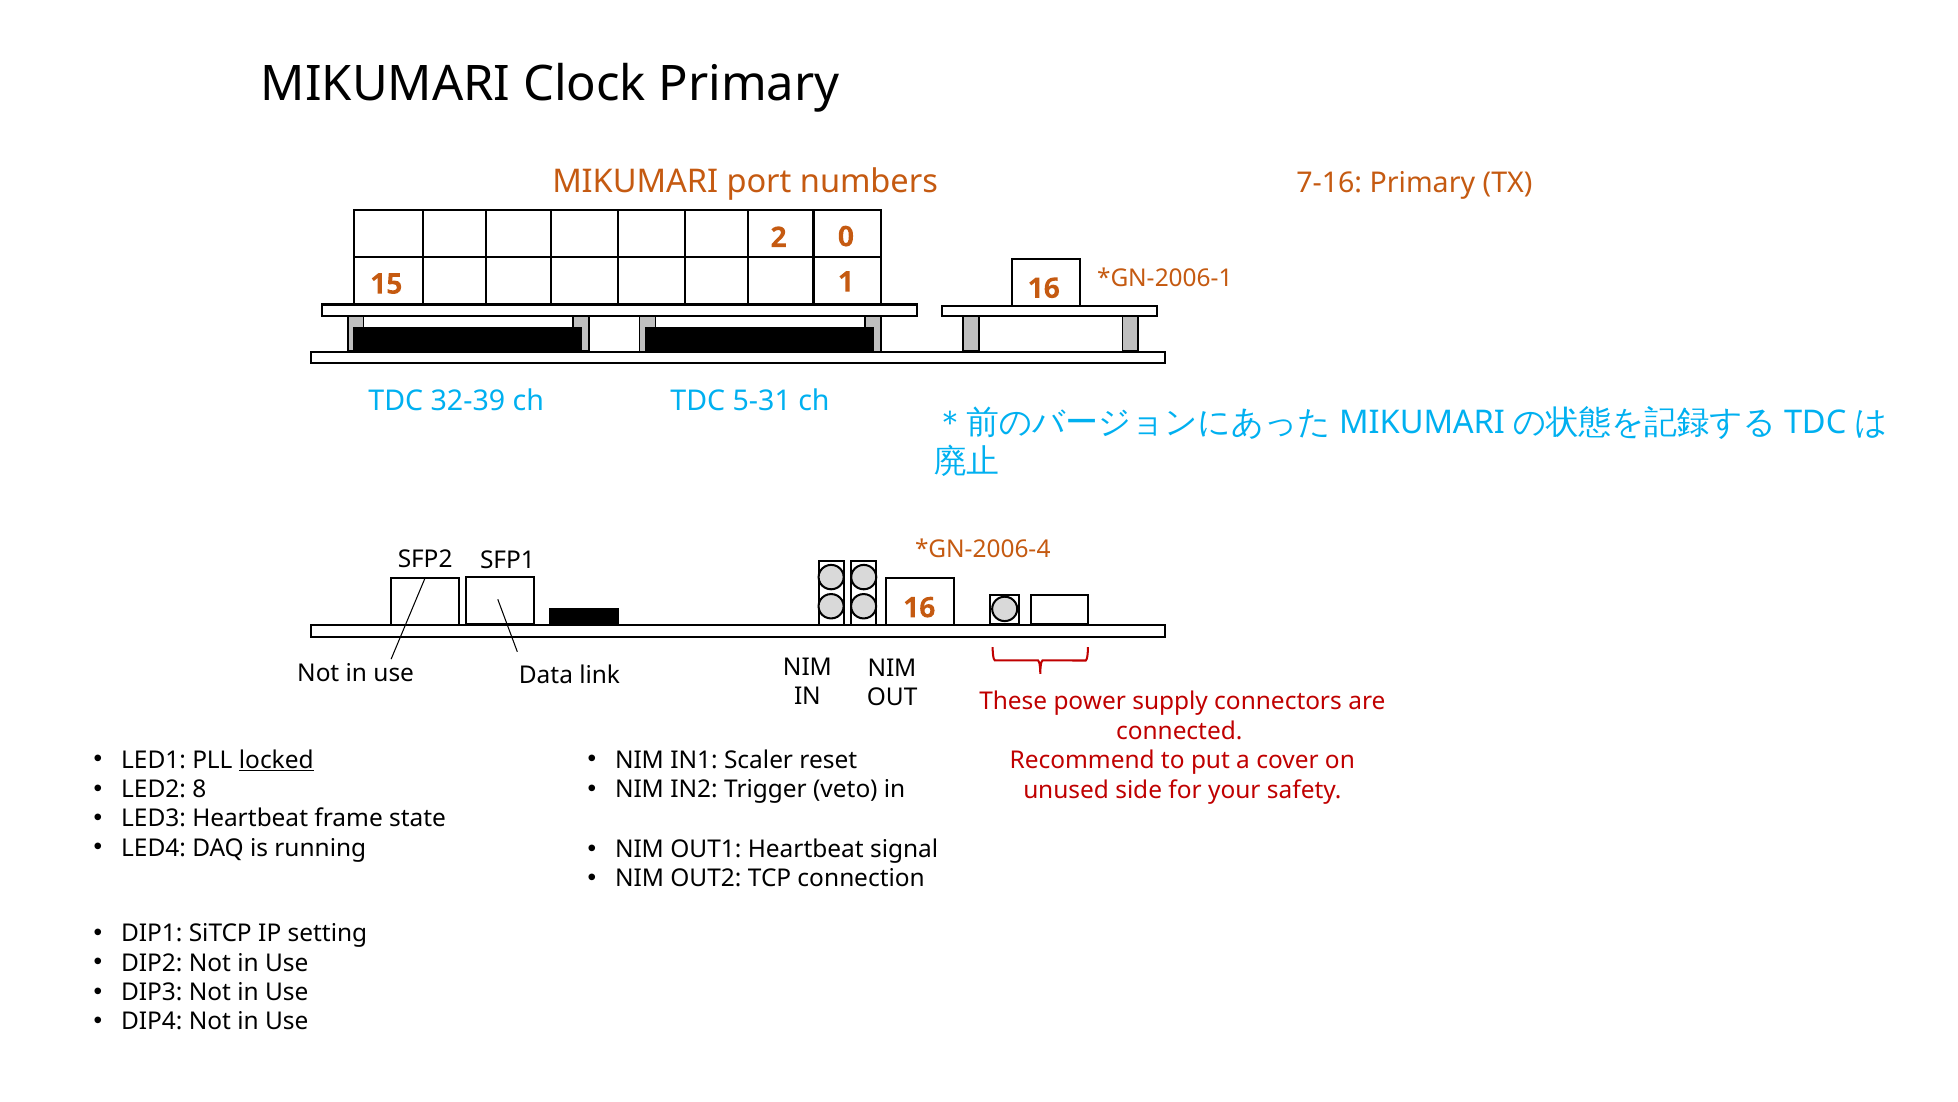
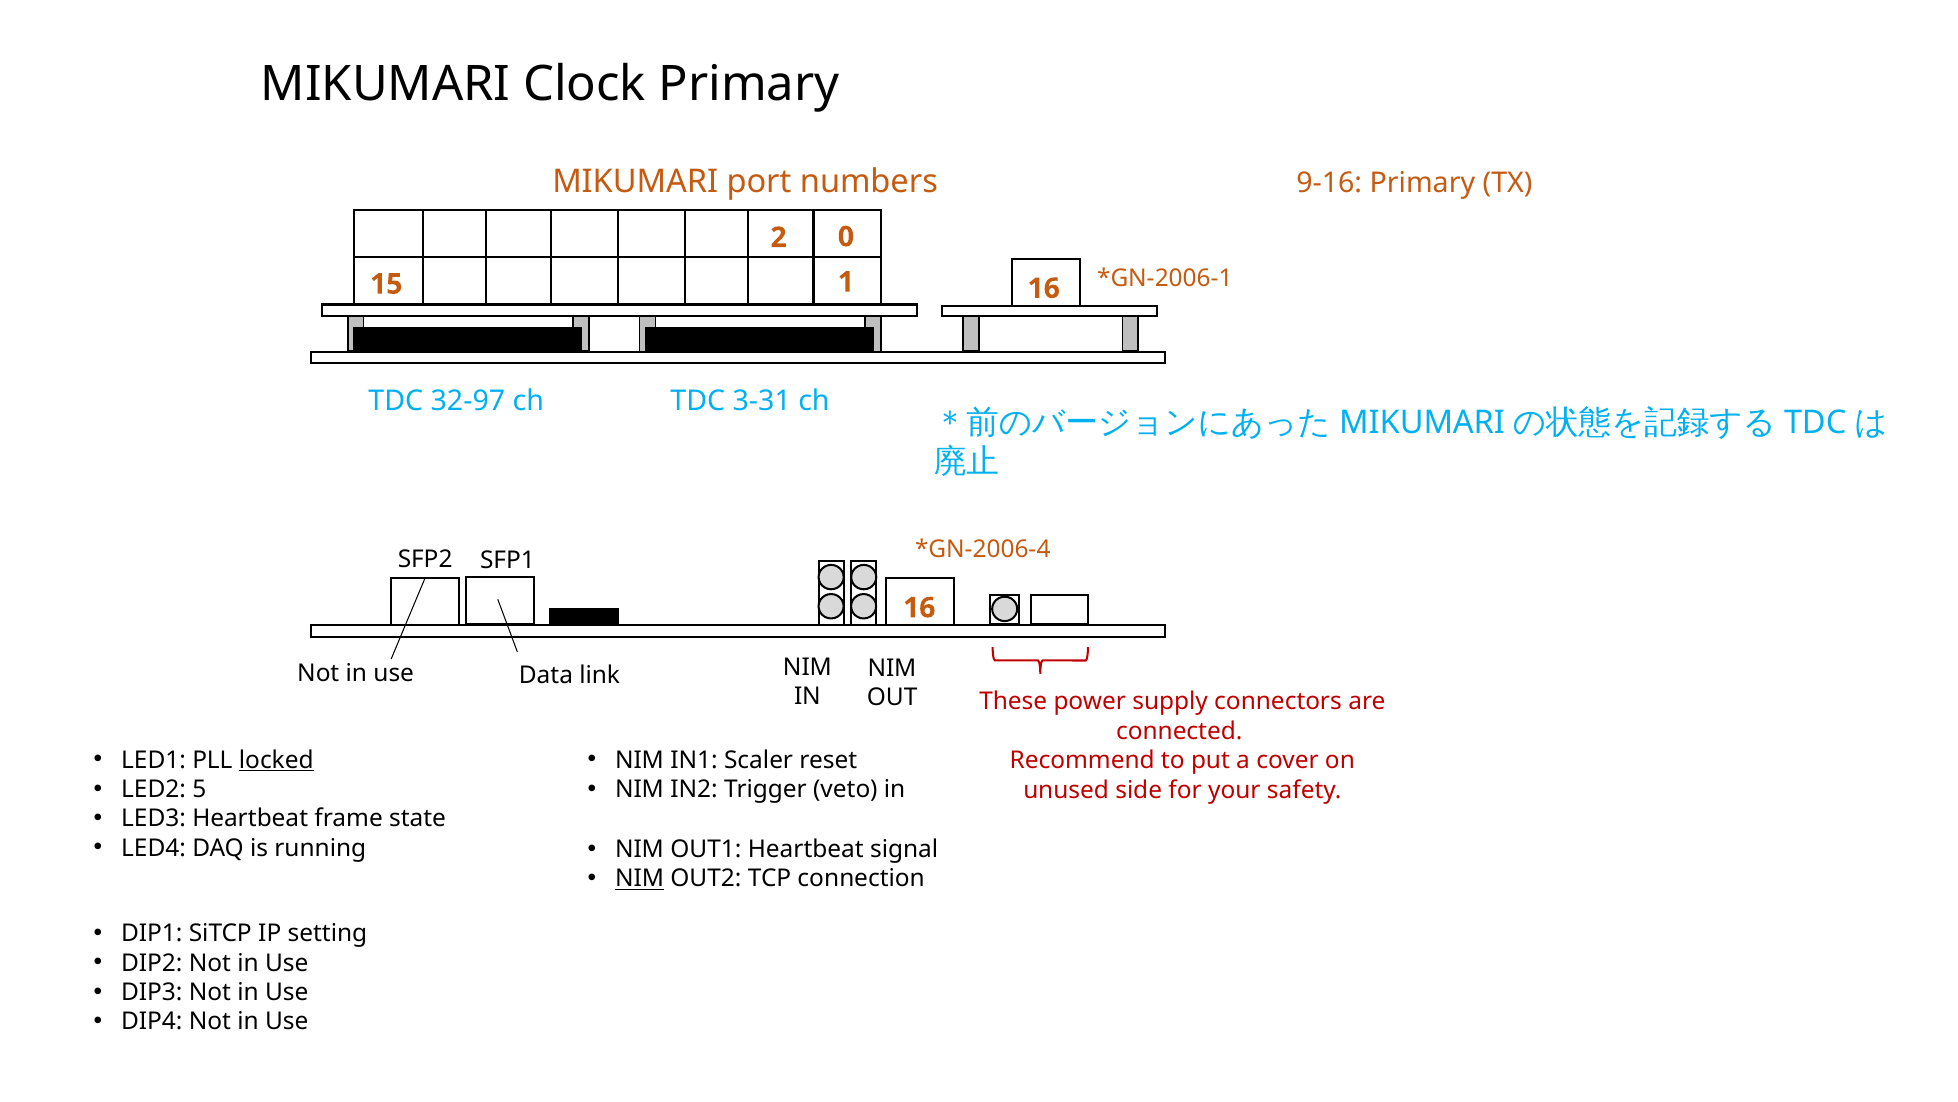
7-16: 7-16 -> 9-16
32-39: 32-39 -> 32-97
5-31: 5-31 -> 3-31
8: 8 -> 5
NIM at (640, 878) underline: none -> present
